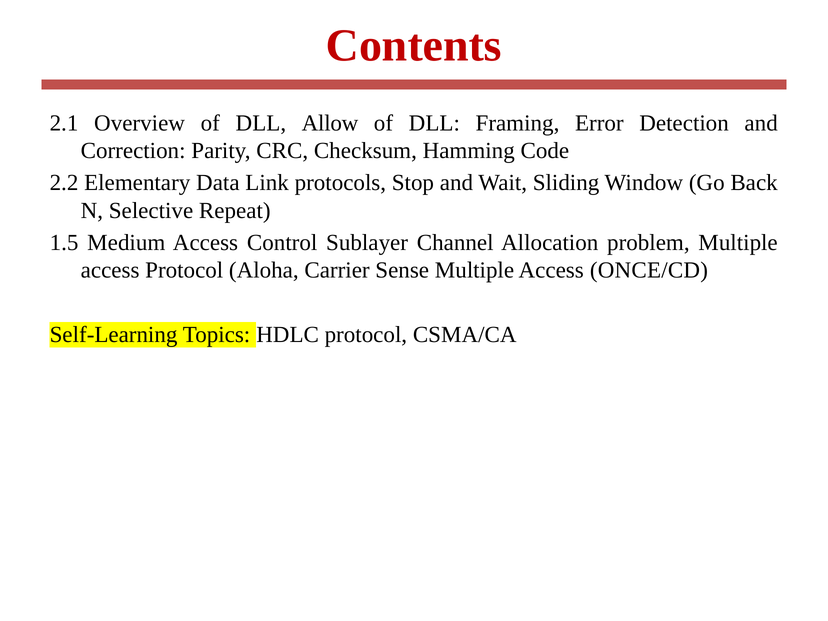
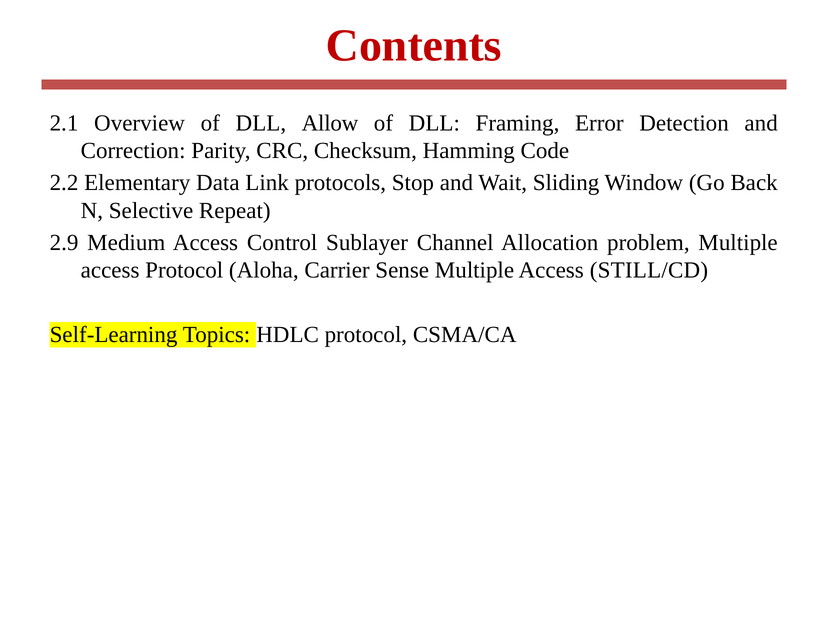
1.5: 1.5 -> 2.9
ONCE/CD: ONCE/CD -> STILL/CD
